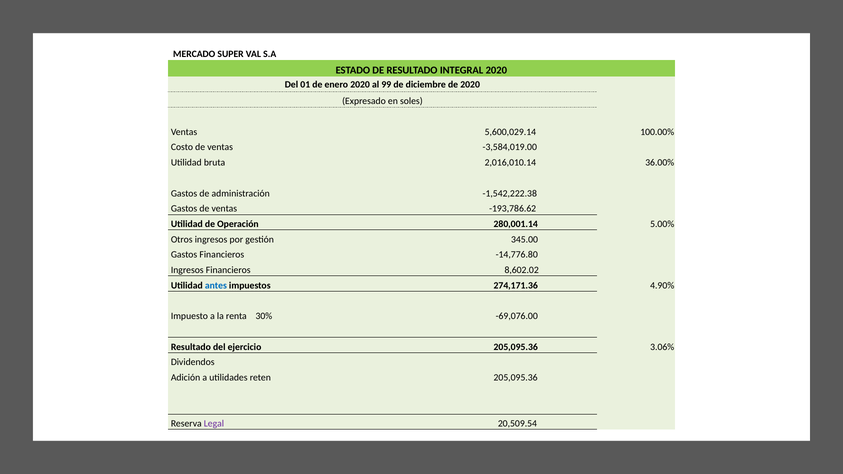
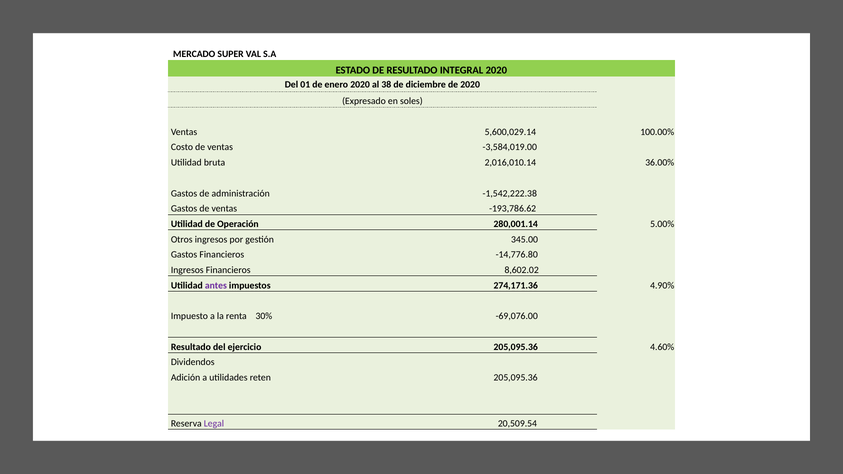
99: 99 -> 38
antes colour: blue -> purple
3.06%: 3.06% -> 4.60%
